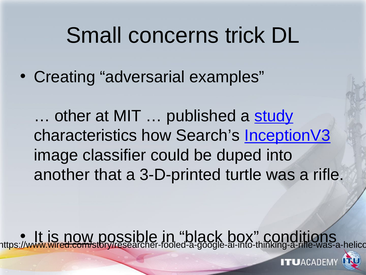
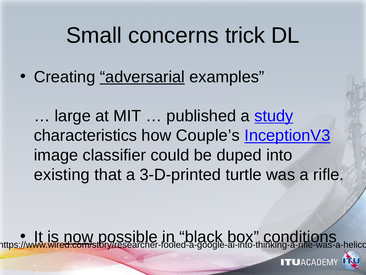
adversarial underline: none -> present
other: other -> large
Search’s: Search’s -> Couple’s
another: another -> existing
